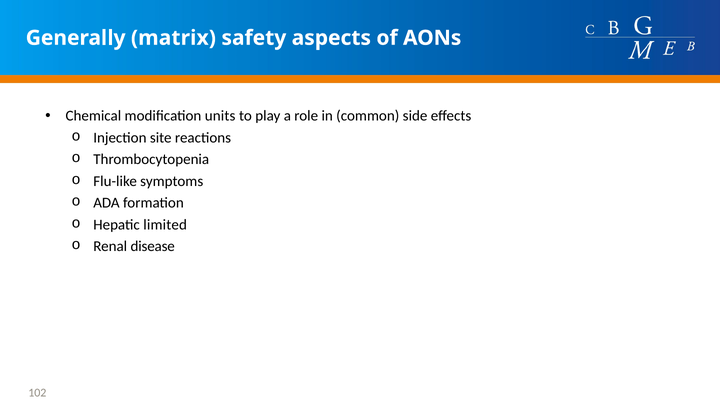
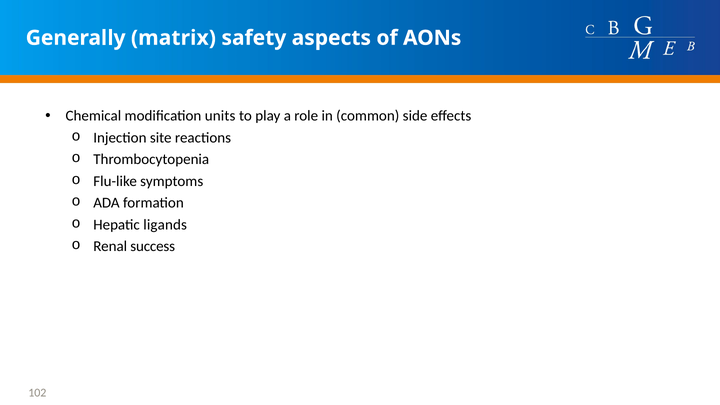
limited: limited -> ligands
disease: disease -> success
